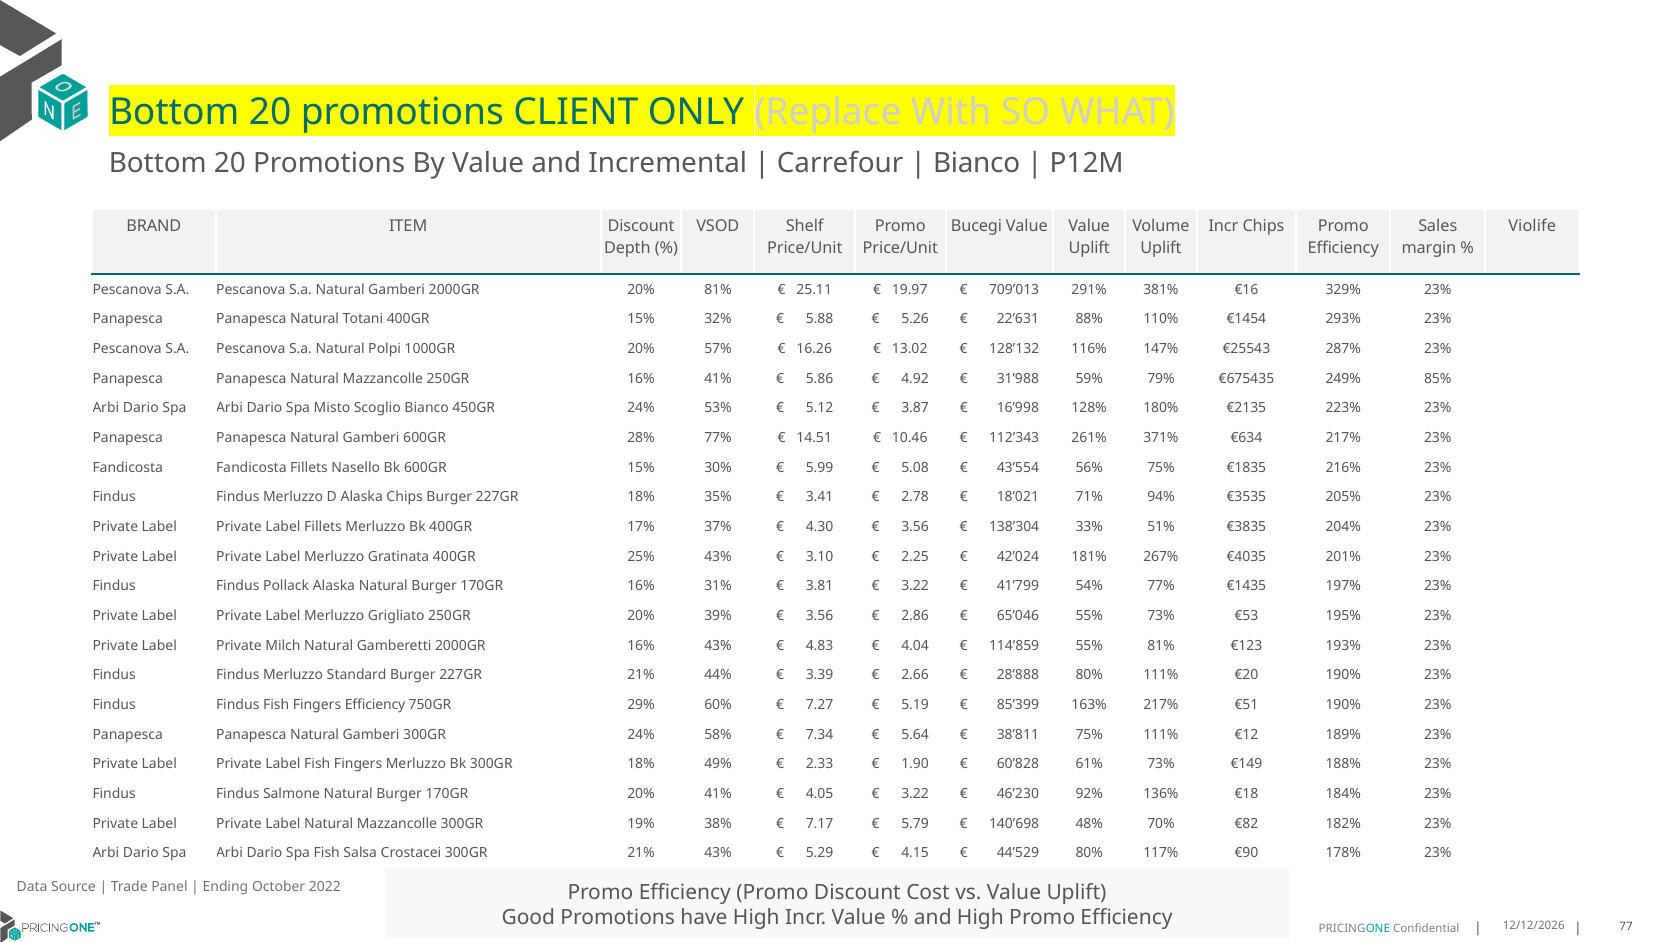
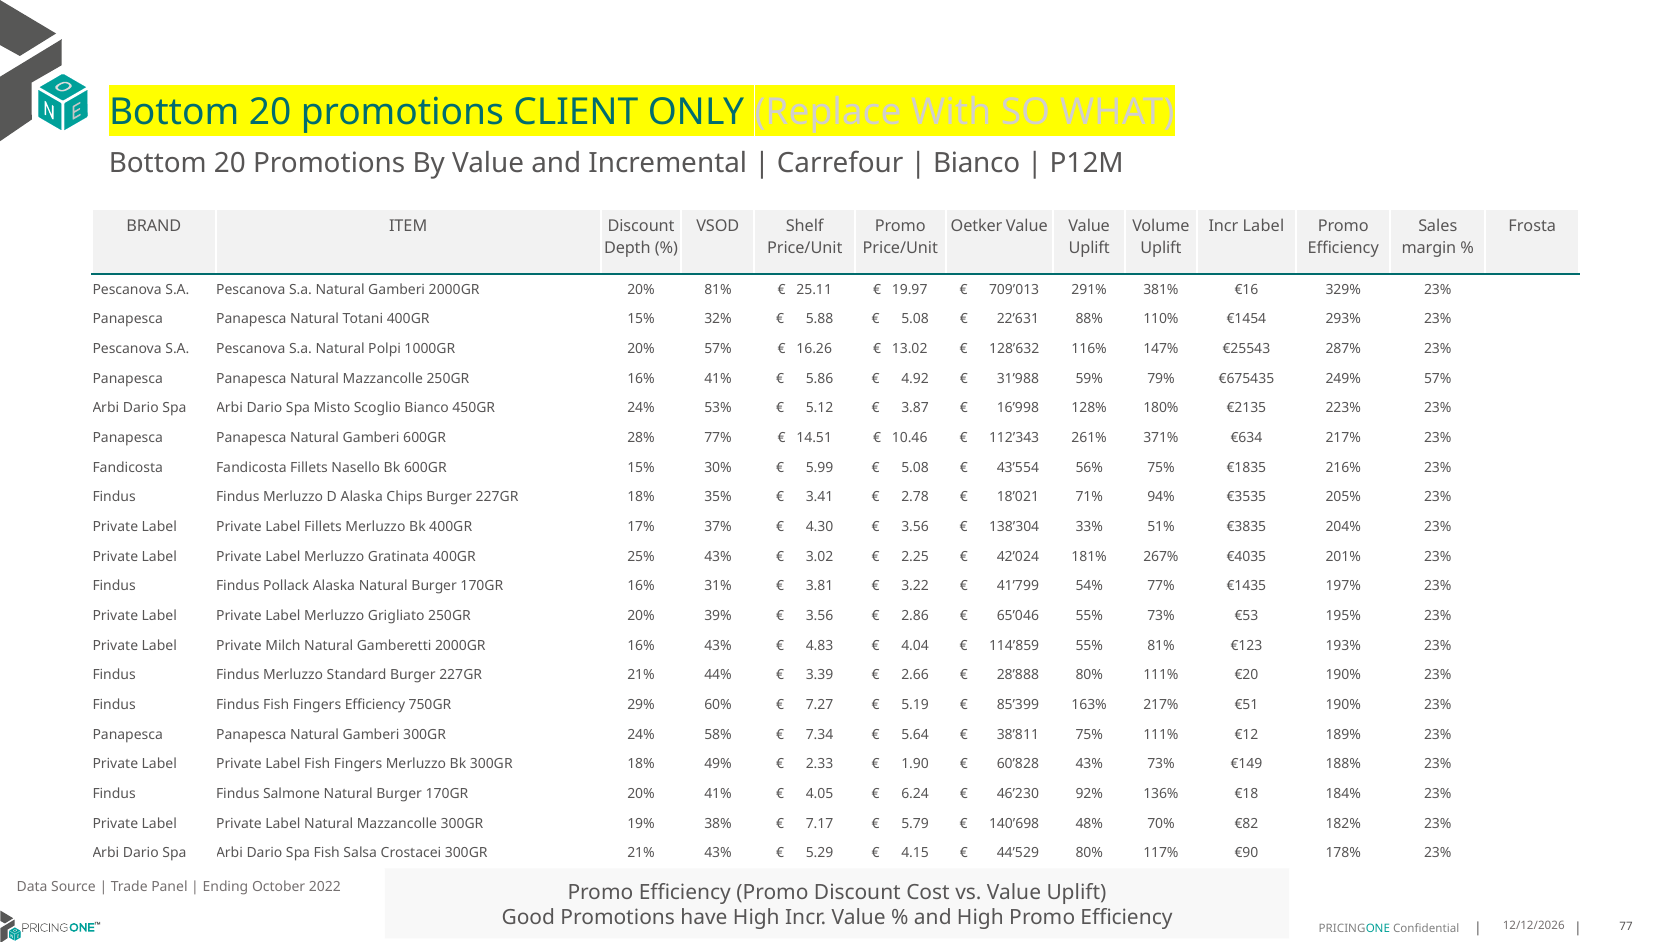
Bucegi: Bucegi -> Oetker
Incr Chips: Chips -> Label
Violife: Violife -> Frosta
5.26 at (915, 319): 5.26 -> 5.08
128’132: 128’132 -> 128’632
249% 85%: 85% -> 57%
3.10: 3.10 -> 3.02
60’828 61%: 61% -> 43%
3.22 at (915, 794): 3.22 -> 6.24
